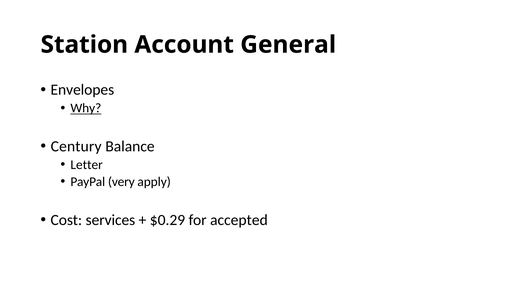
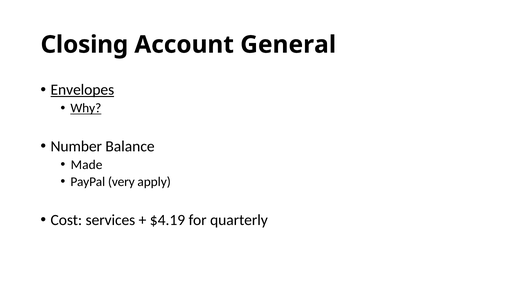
Station: Station -> Closing
Envelopes underline: none -> present
Century: Century -> Number
Letter: Letter -> Made
$0.29: $0.29 -> $4.19
accepted: accepted -> quarterly
